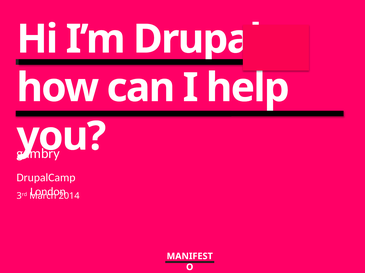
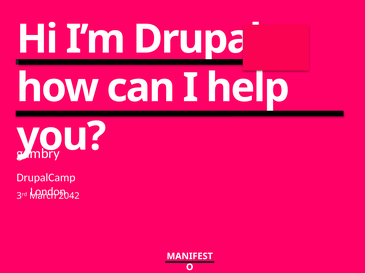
2014: 2014 -> 2042
